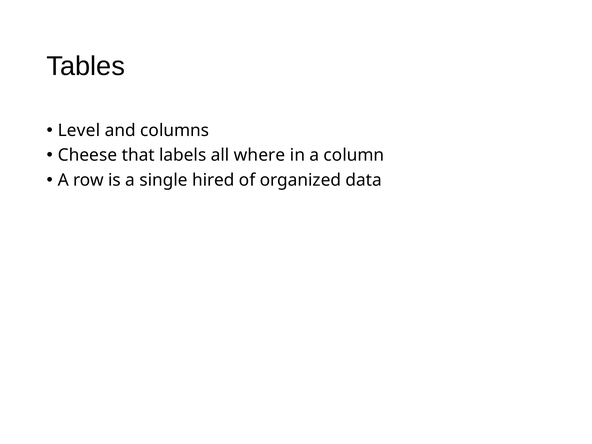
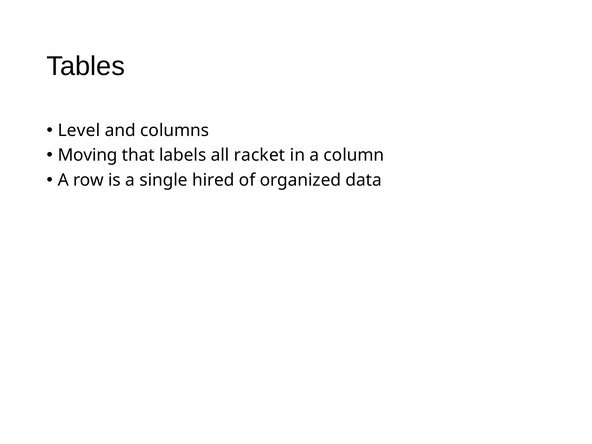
Cheese: Cheese -> Moving
where: where -> racket
